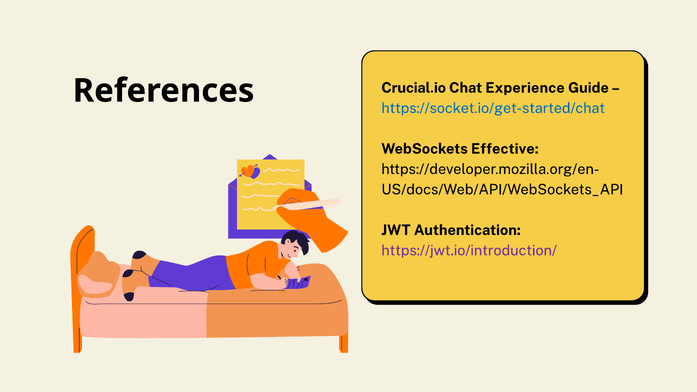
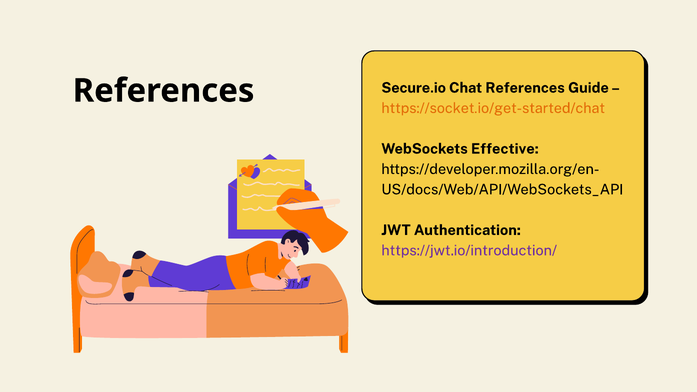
Crucial.io: Crucial.io -> Secure.io
Chat Experience: Experience -> References
https://socket.io/get-started/chat colour: blue -> orange
